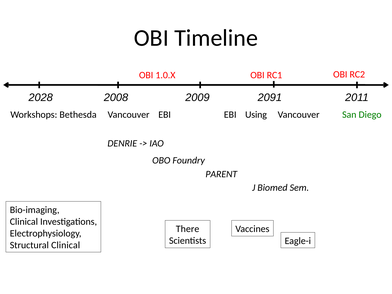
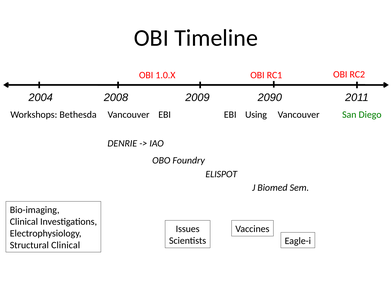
2028: 2028 -> 2004
2091: 2091 -> 2090
PARENT: PARENT -> ELISPOT
There: There -> Issues
